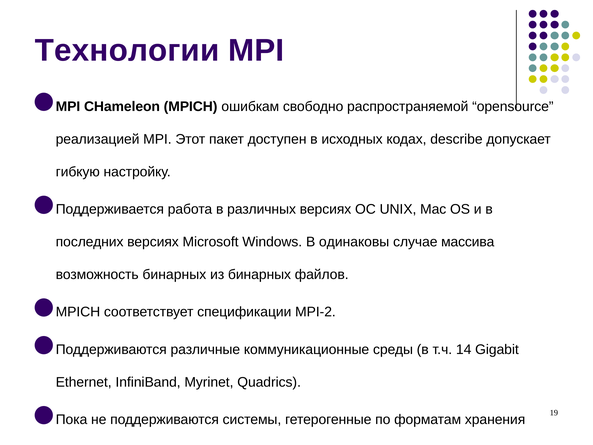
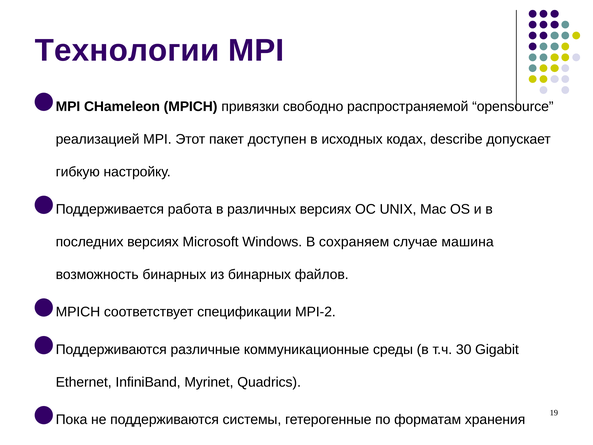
ошибкам: ошибкам -> привязки
одинаковы: одинаковы -> сохраняем
массива: массива -> машина
14: 14 -> 30
